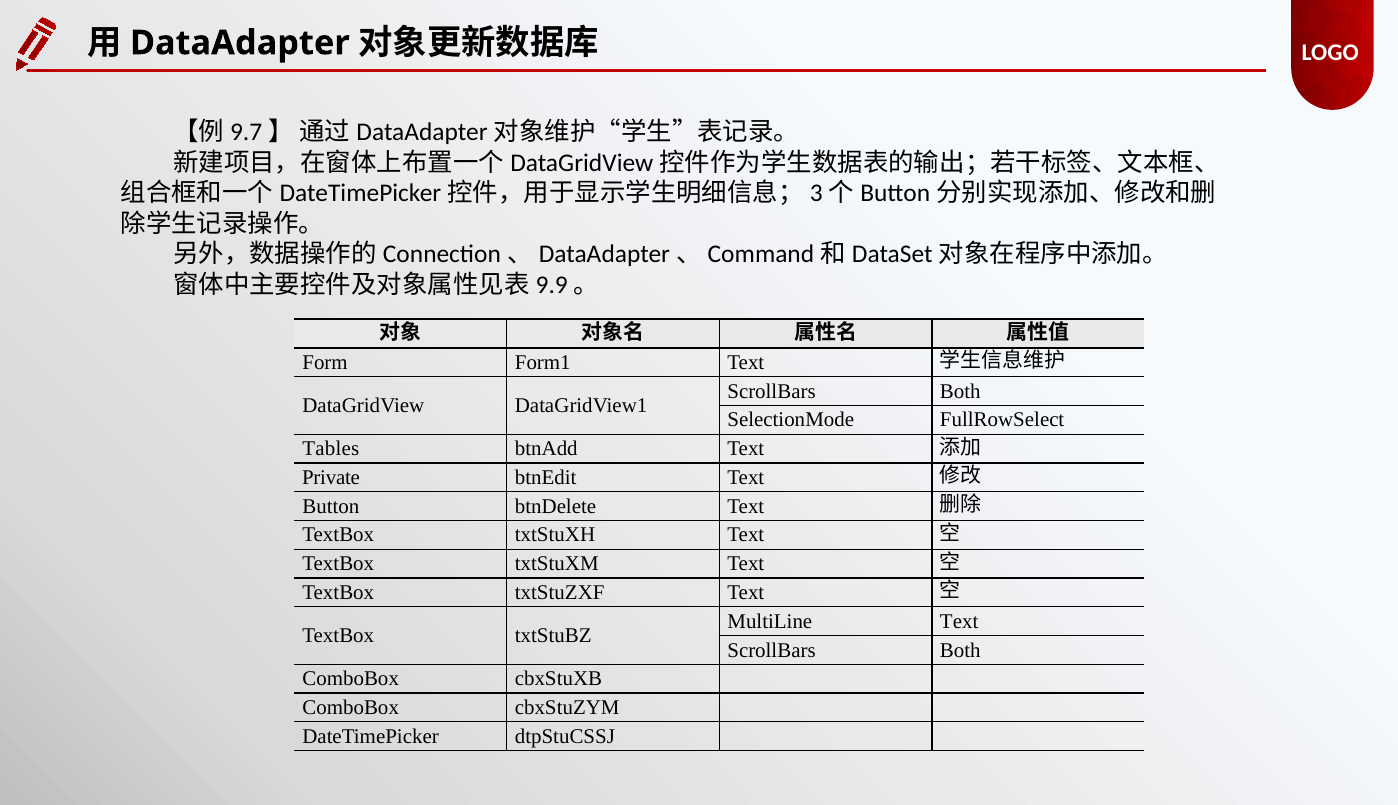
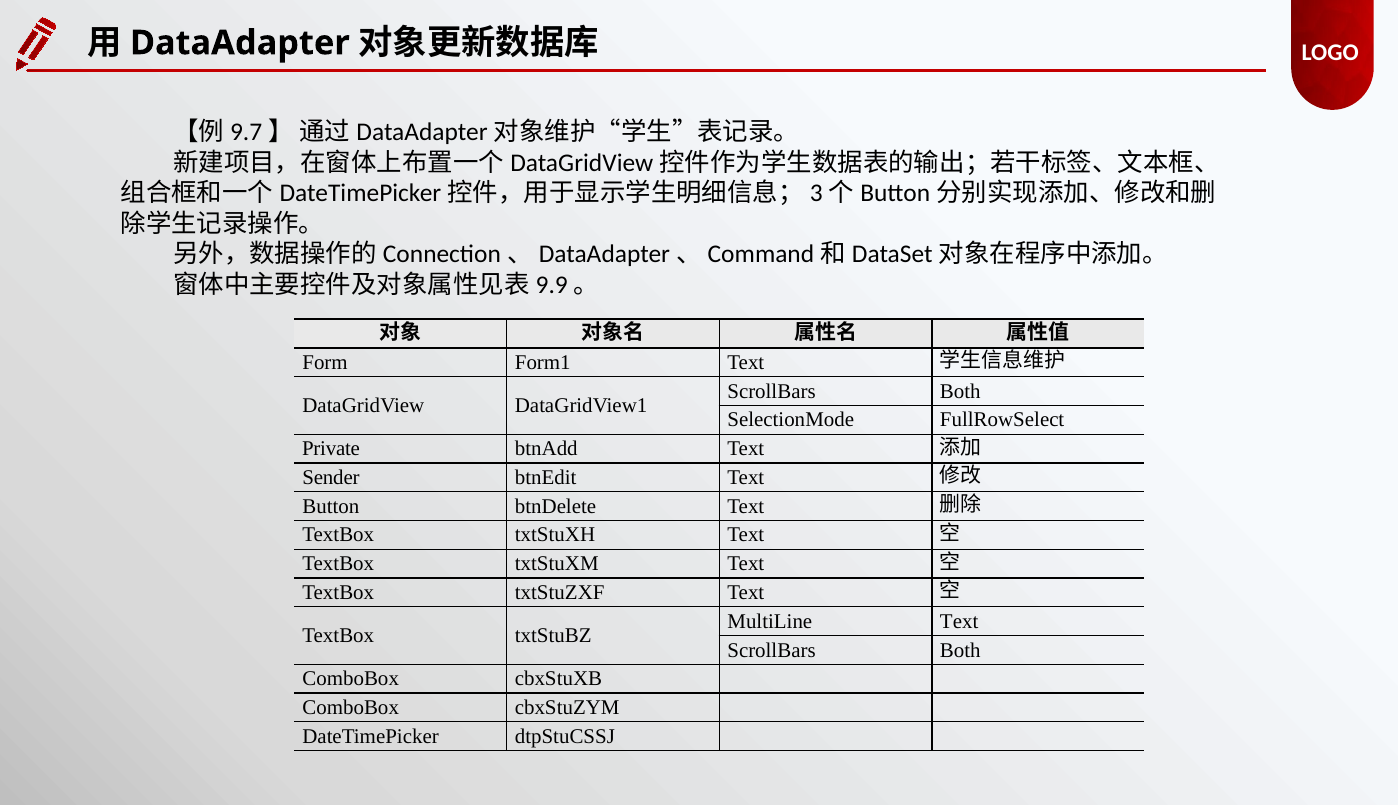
Tables: Tables -> Private
Private: Private -> Sender
